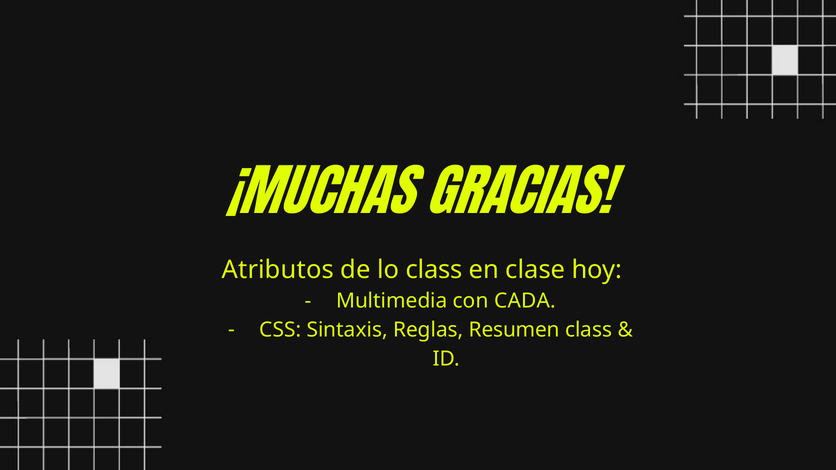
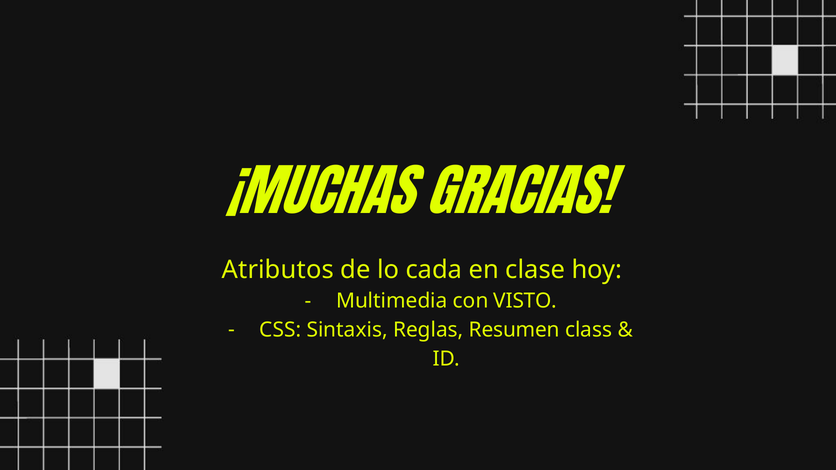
lo class: class -> cada
CADA: CADA -> VISTO
